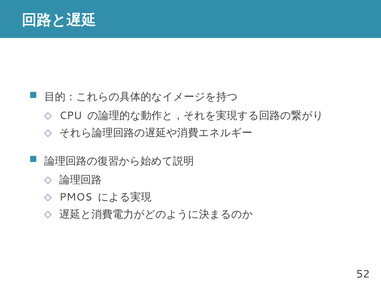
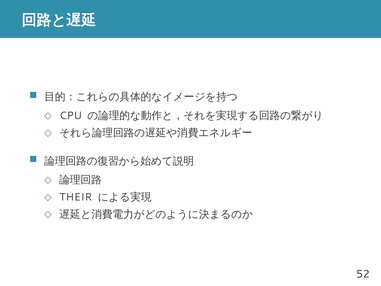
PMOS: PMOS -> THEIR
